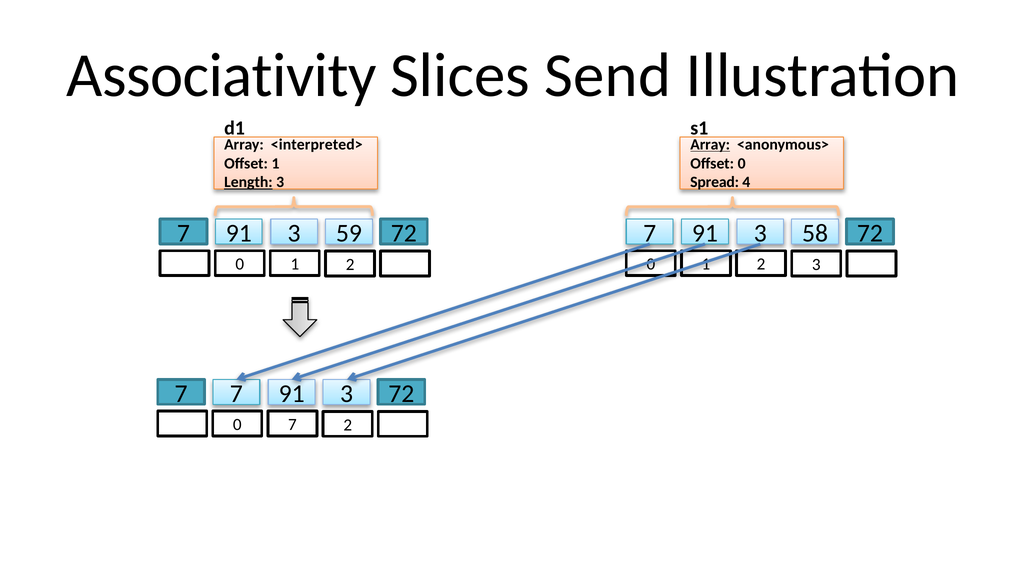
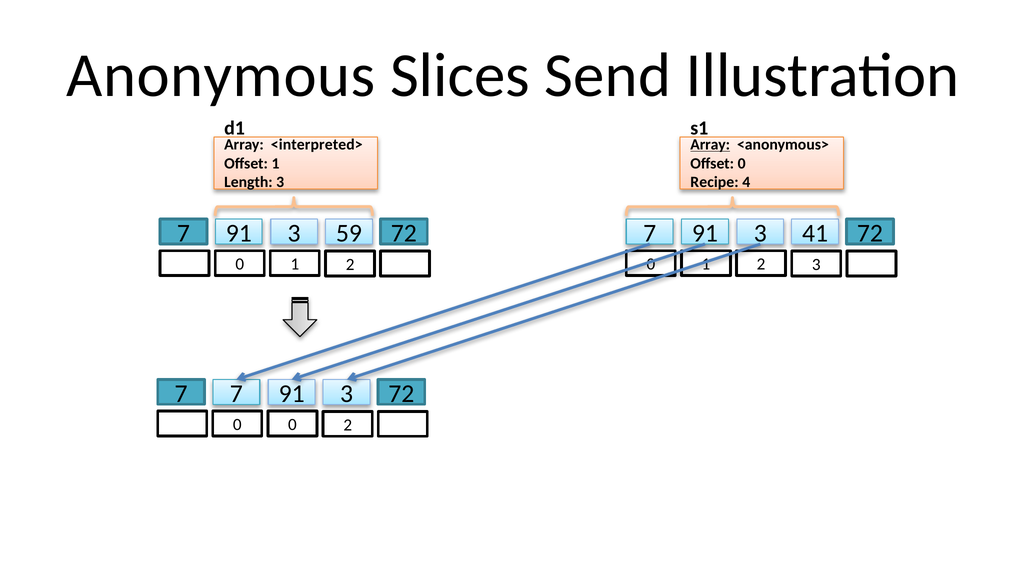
Associativity: Associativity -> Anonymous
Length underline: present -> none
Spread: Spread -> Recipe
58: 58 -> 41
0 7: 7 -> 0
